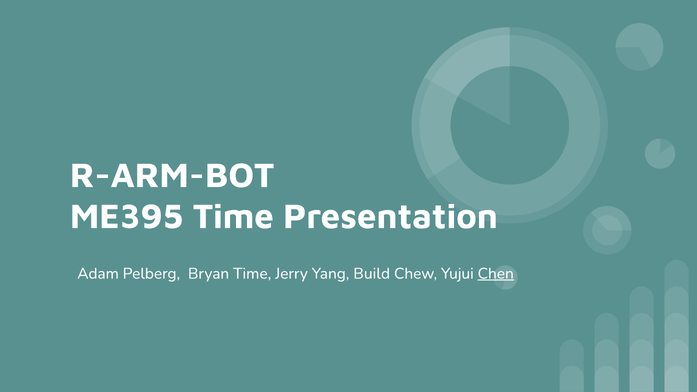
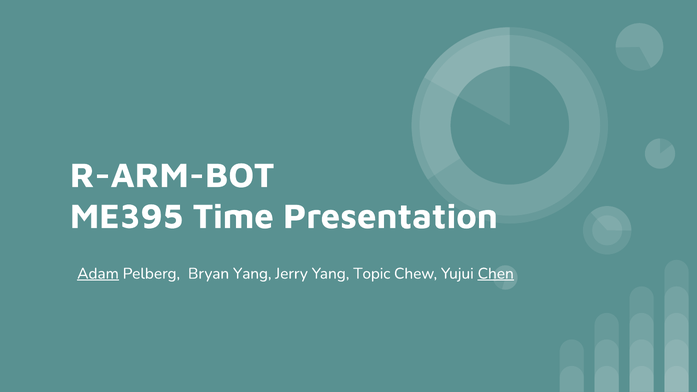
Adam underline: none -> present
Bryan Time: Time -> Yang
Build: Build -> Topic
